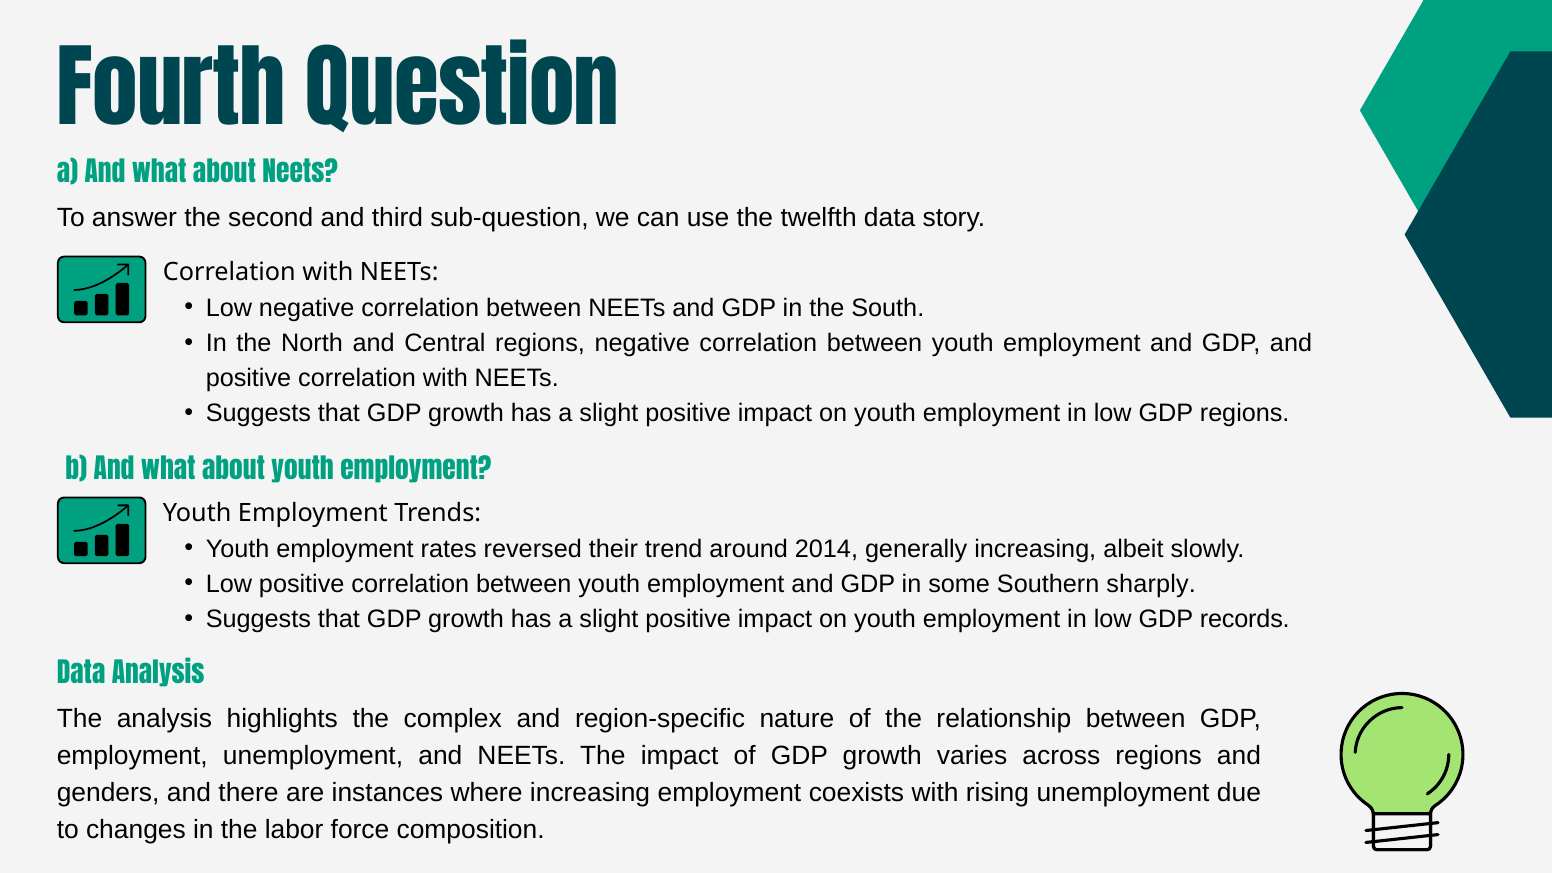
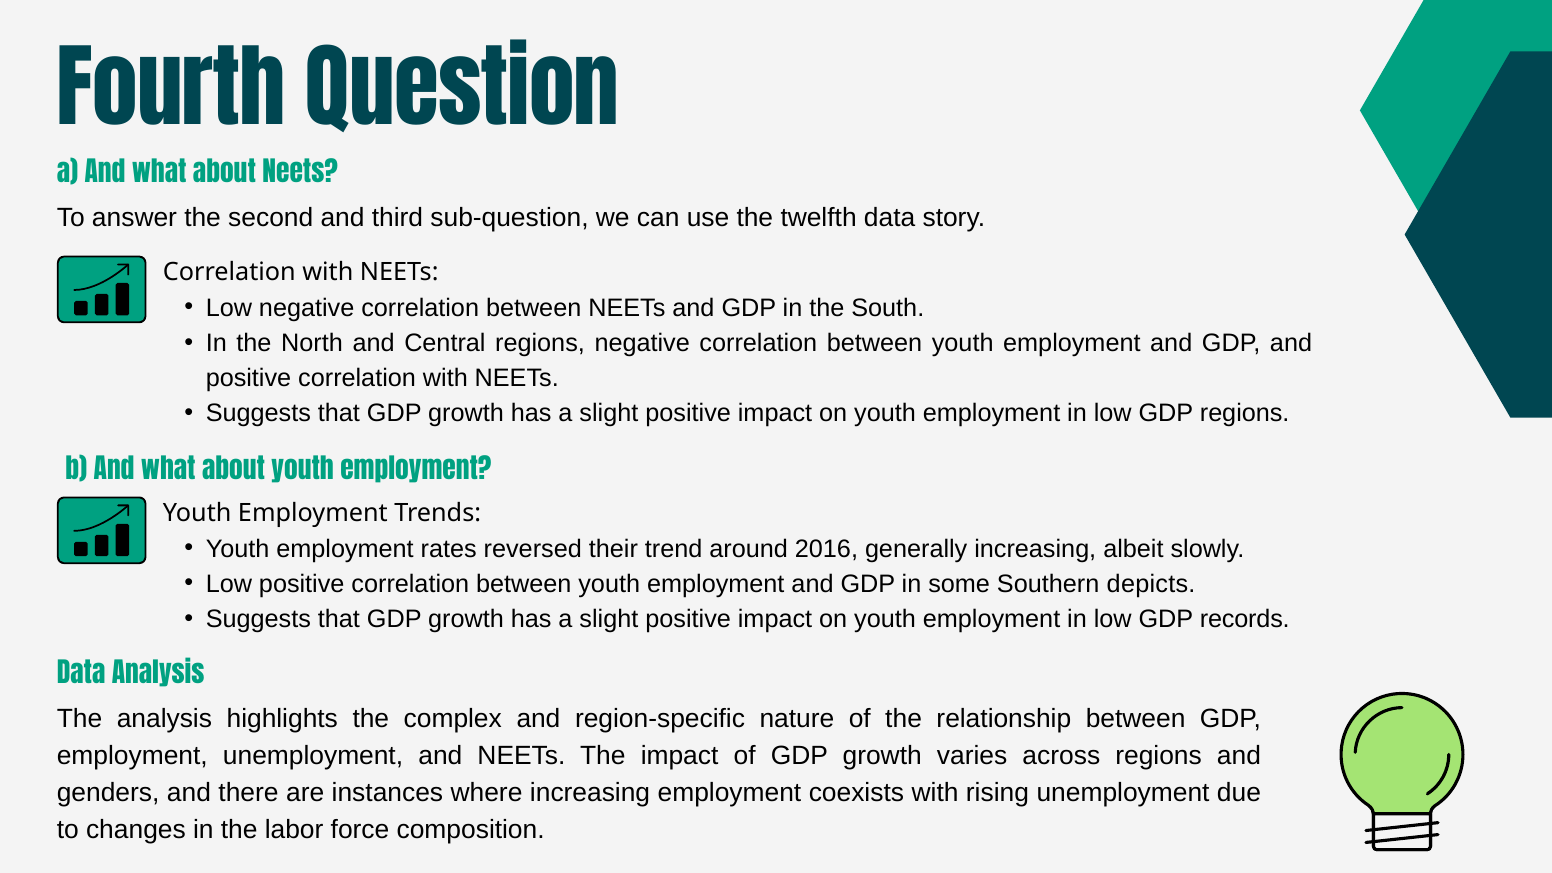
2014: 2014 -> 2016
sharply: sharply -> depicts
